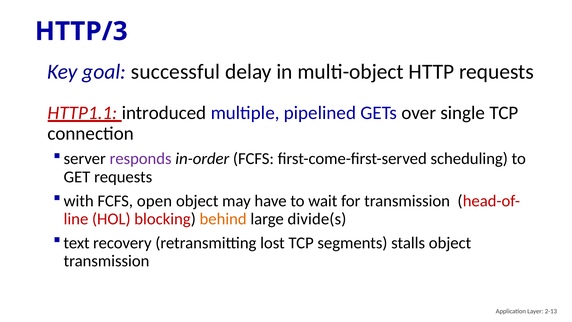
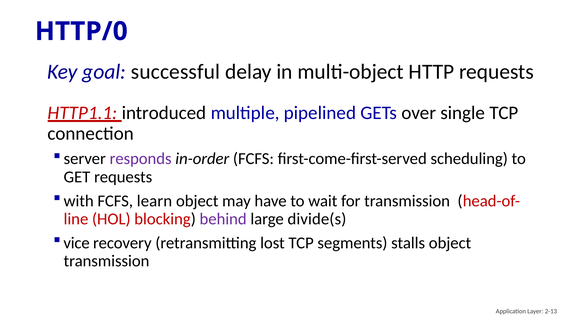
HTTP/3: HTTP/3 -> HTTP/0
open: open -> learn
behind colour: orange -> purple
text: text -> vice
